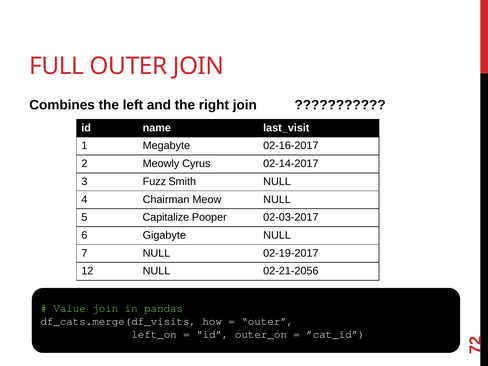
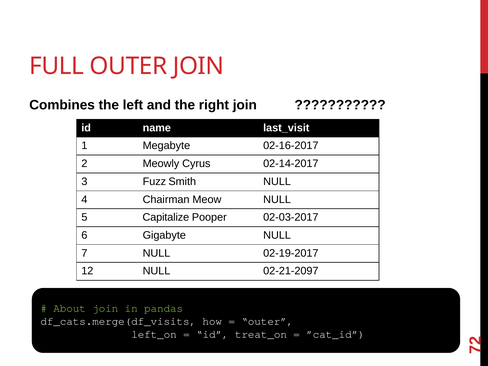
02-21-2056: 02-21-2056 -> 02-21-2097
Value: Value -> About
outer_on: outer_on -> treat_on
